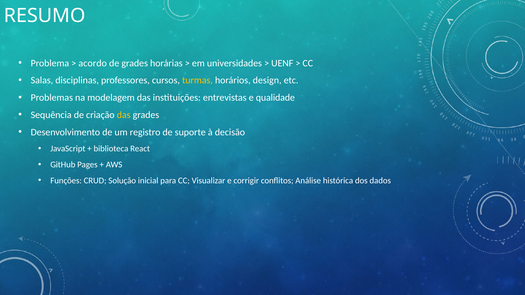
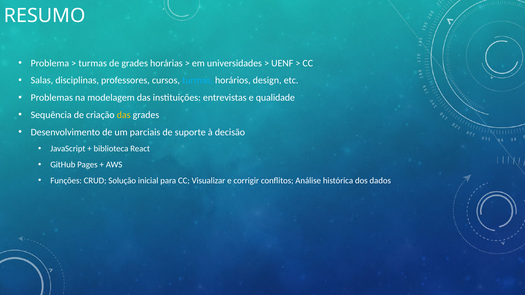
acordo at (93, 63): acordo -> turmas
turmas at (197, 80) colour: yellow -> light blue
registro: registro -> parciais
